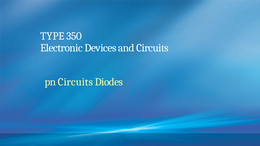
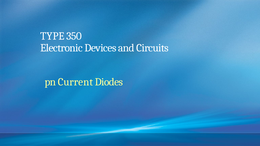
pn Circuits: Circuits -> Current
